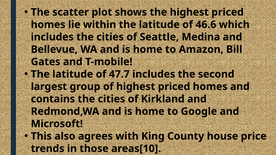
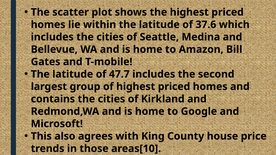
46.6: 46.6 -> 37.6
